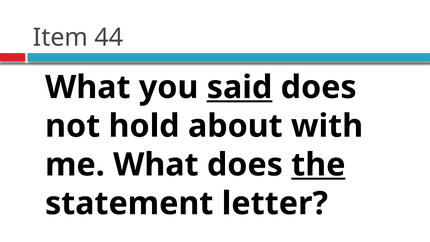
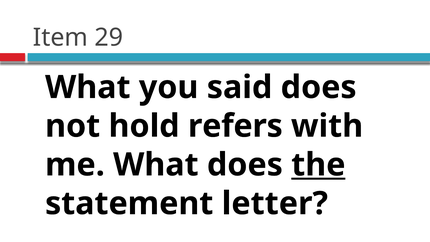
44: 44 -> 29
said underline: present -> none
about: about -> refers
